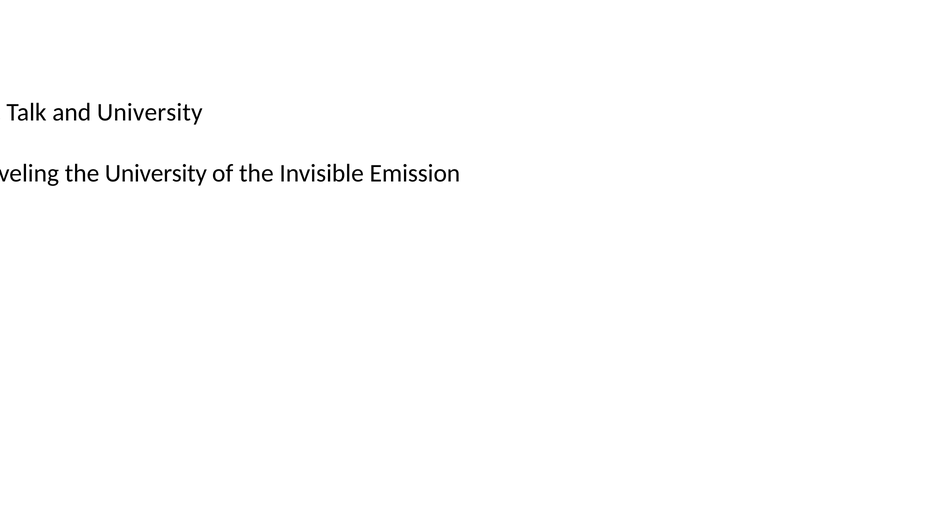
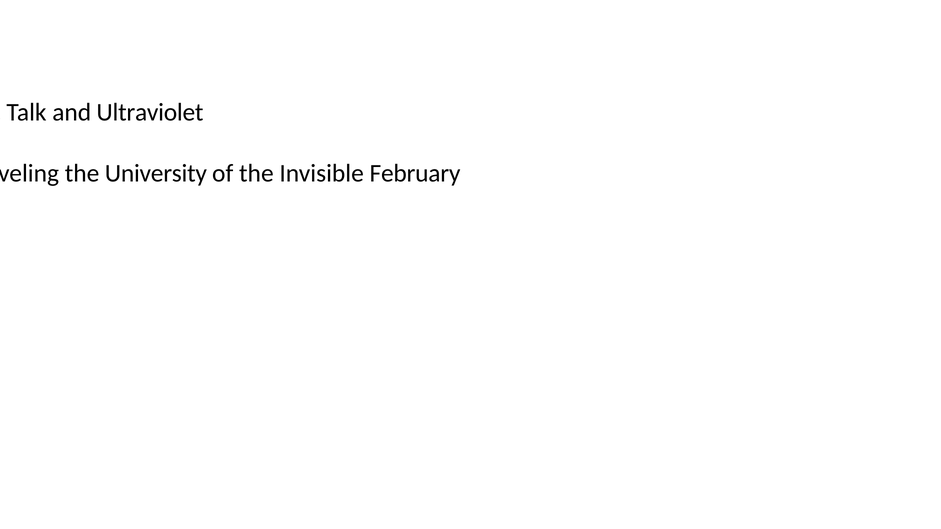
and University: University -> Ultraviolet
Emission: Emission -> February
